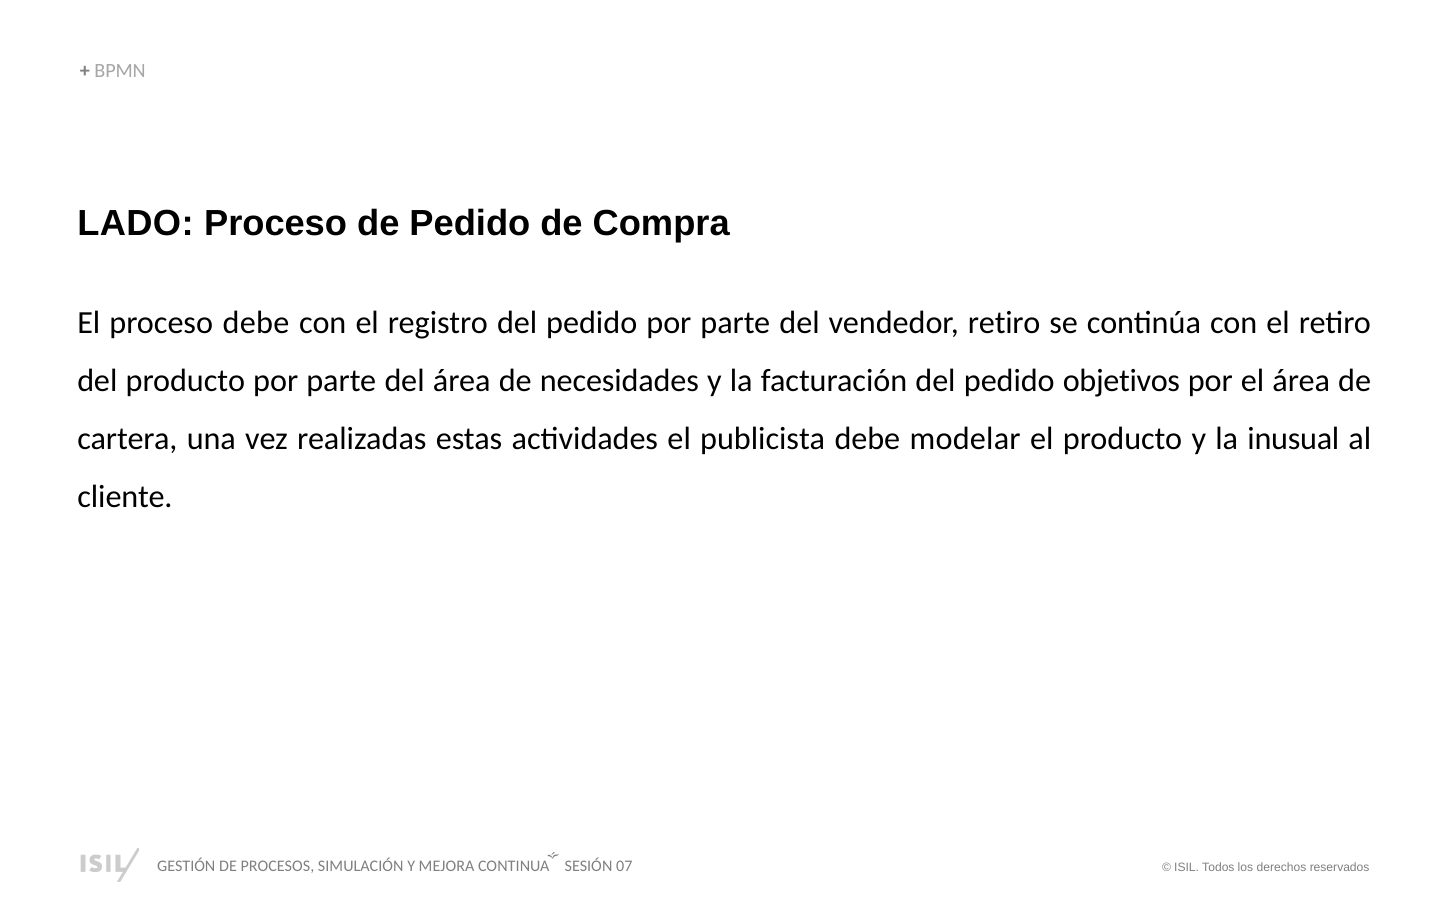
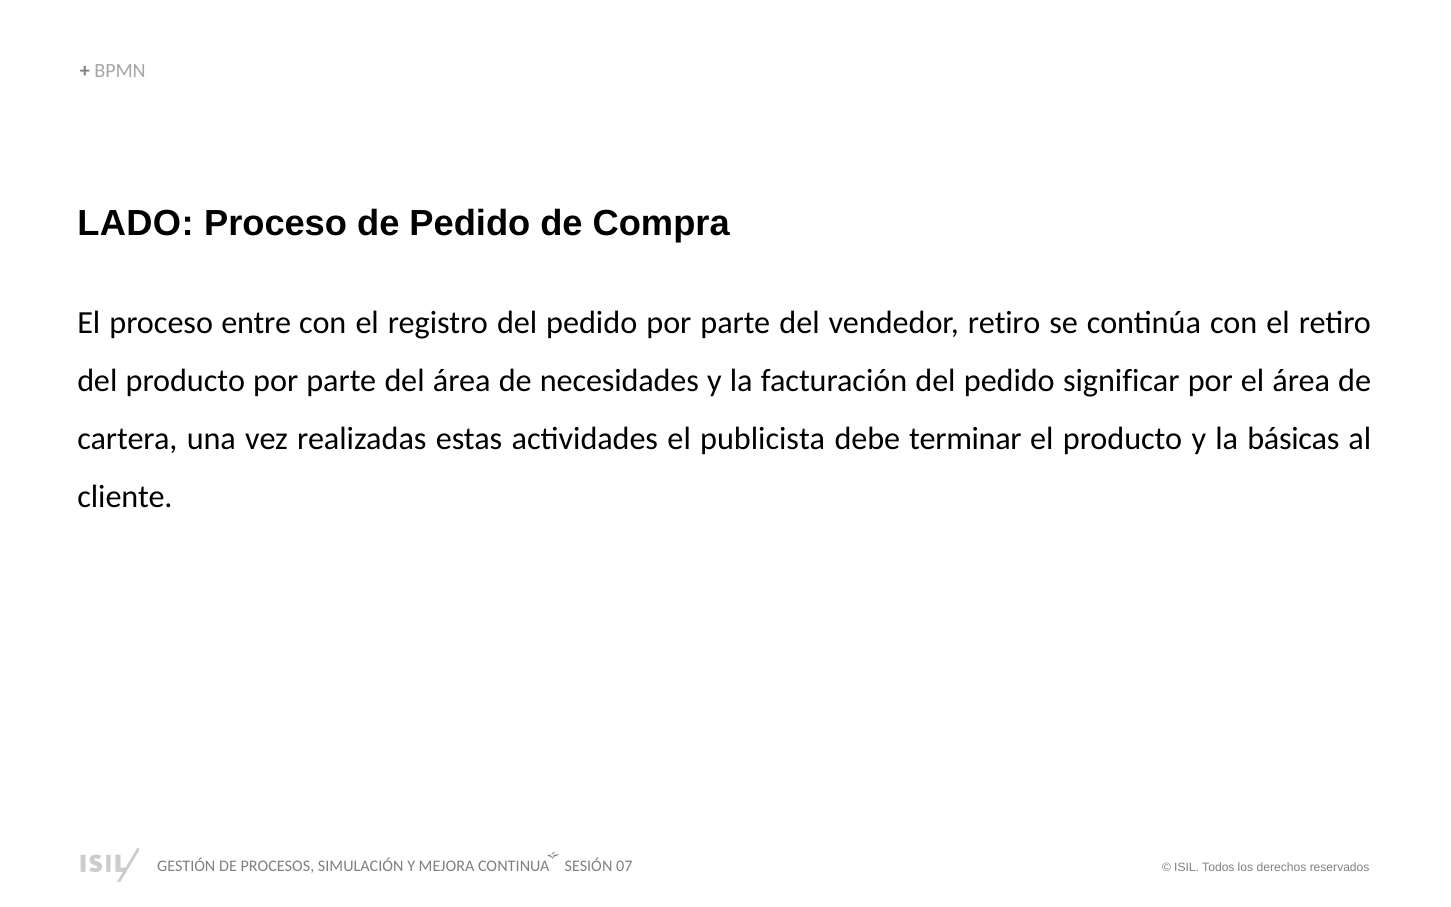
proceso debe: debe -> entre
objetivos: objetivos -> significar
modelar: modelar -> terminar
inusual: inusual -> básicas
